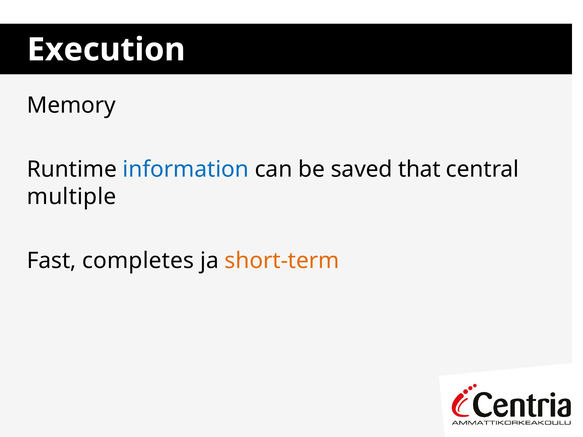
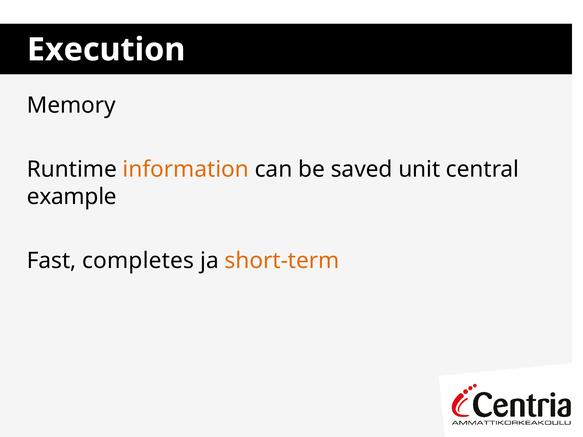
information colour: blue -> orange
that: that -> unit
multiple: multiple -> example
